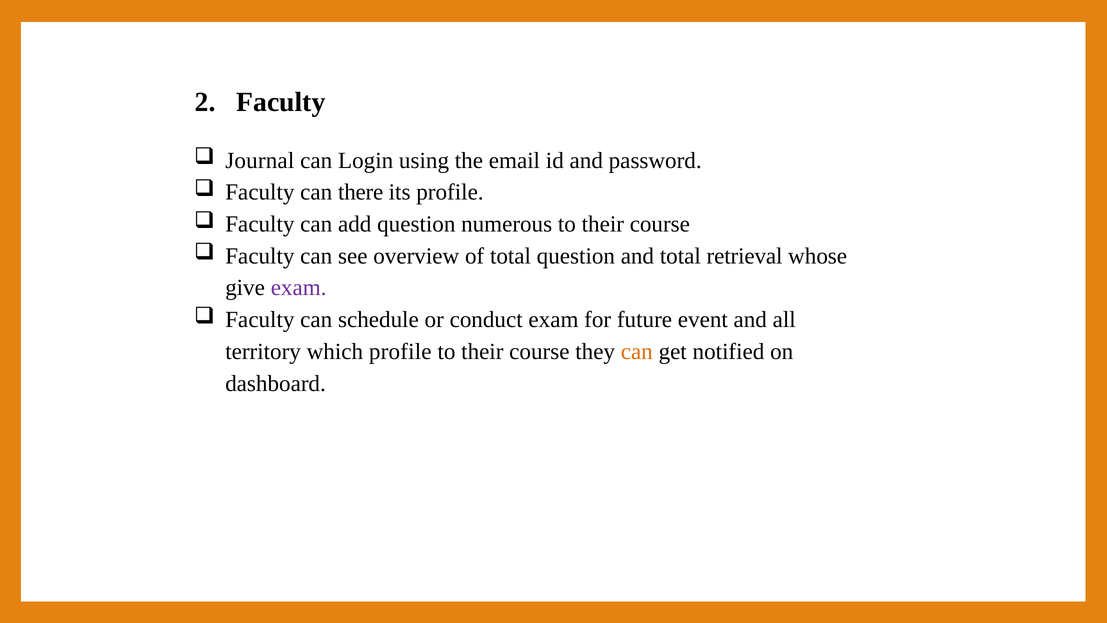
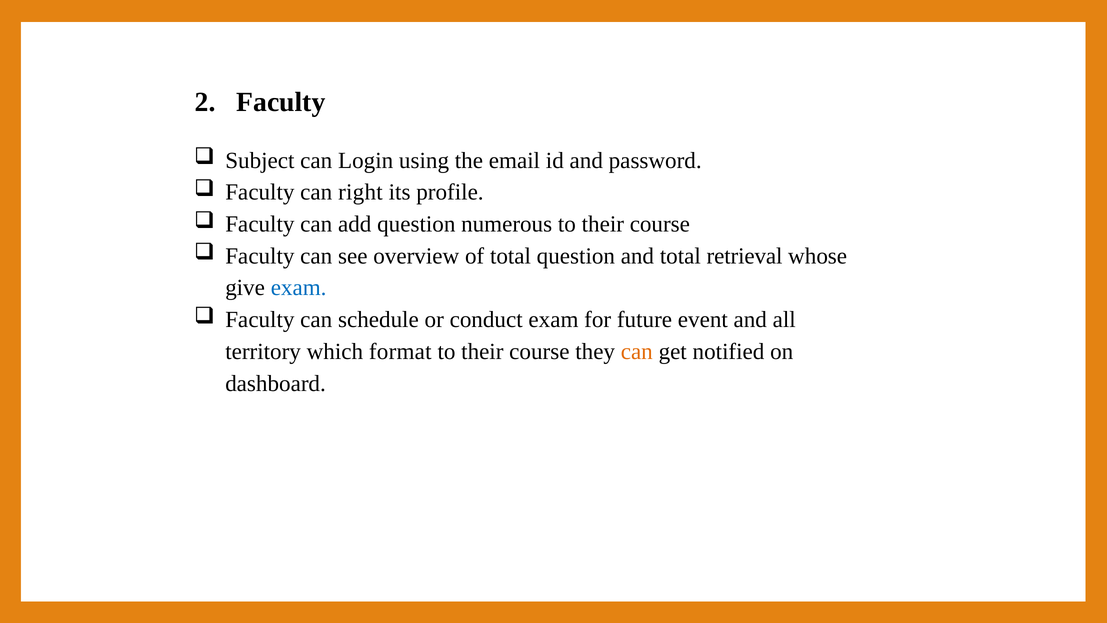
Journal: Journal -> Subject
there: there -> right
exam at (299, 288) colour: purple -> blue
which profile: profile -> format
